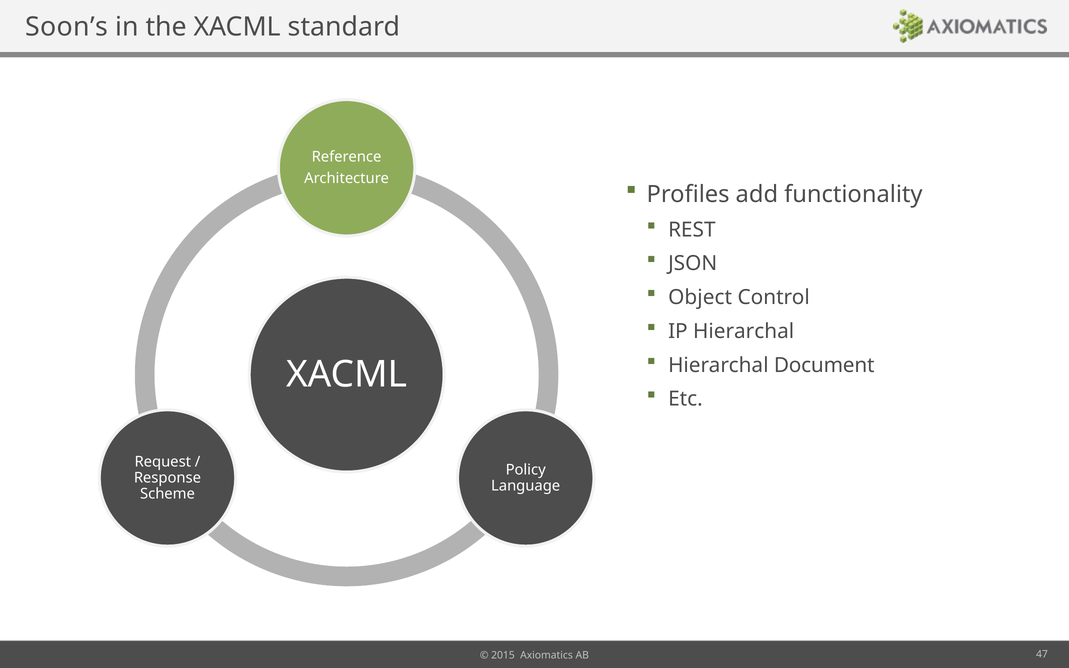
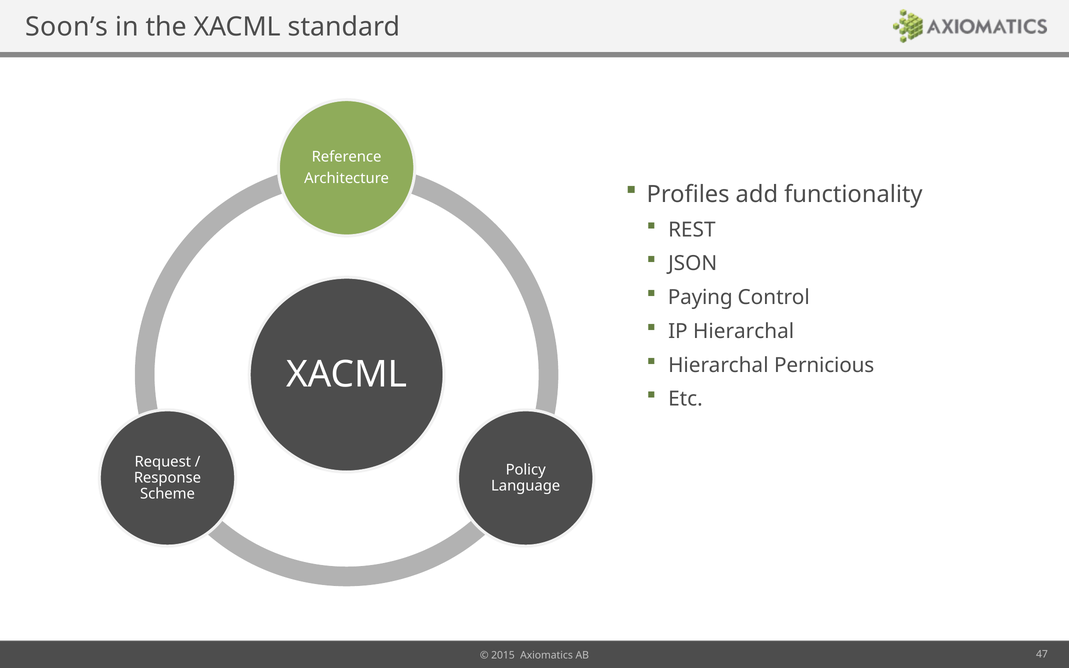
Object: Object -> Paying
Document: Document -> Pernicious
